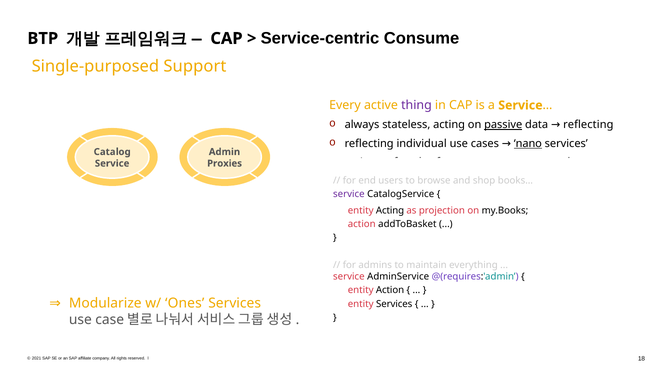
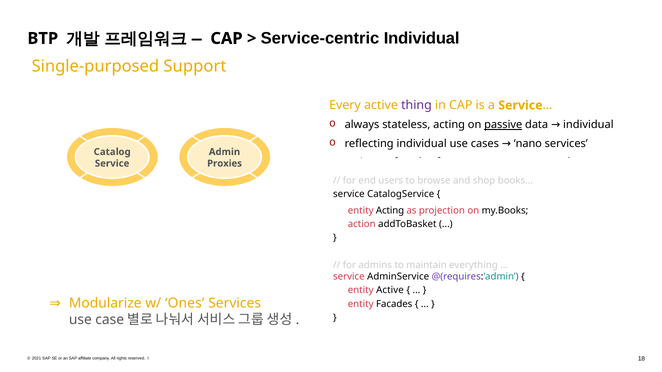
Service-centric Consume: Consume -> Individual
data reflecting: reflecting -> individual
nano underline: present -> none
service at (349, 194) colour: purple -> black
entity Action: Action -> Active
entity Services: Services -> Facades
